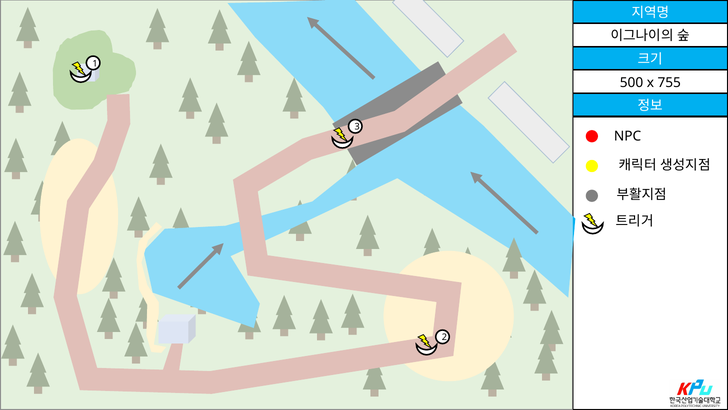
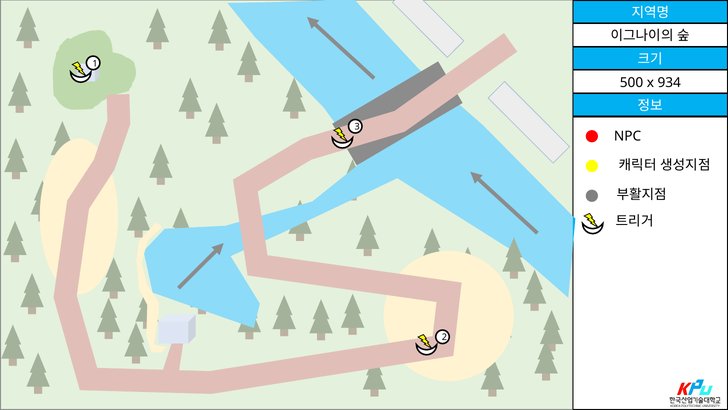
755: 755 -> 934
